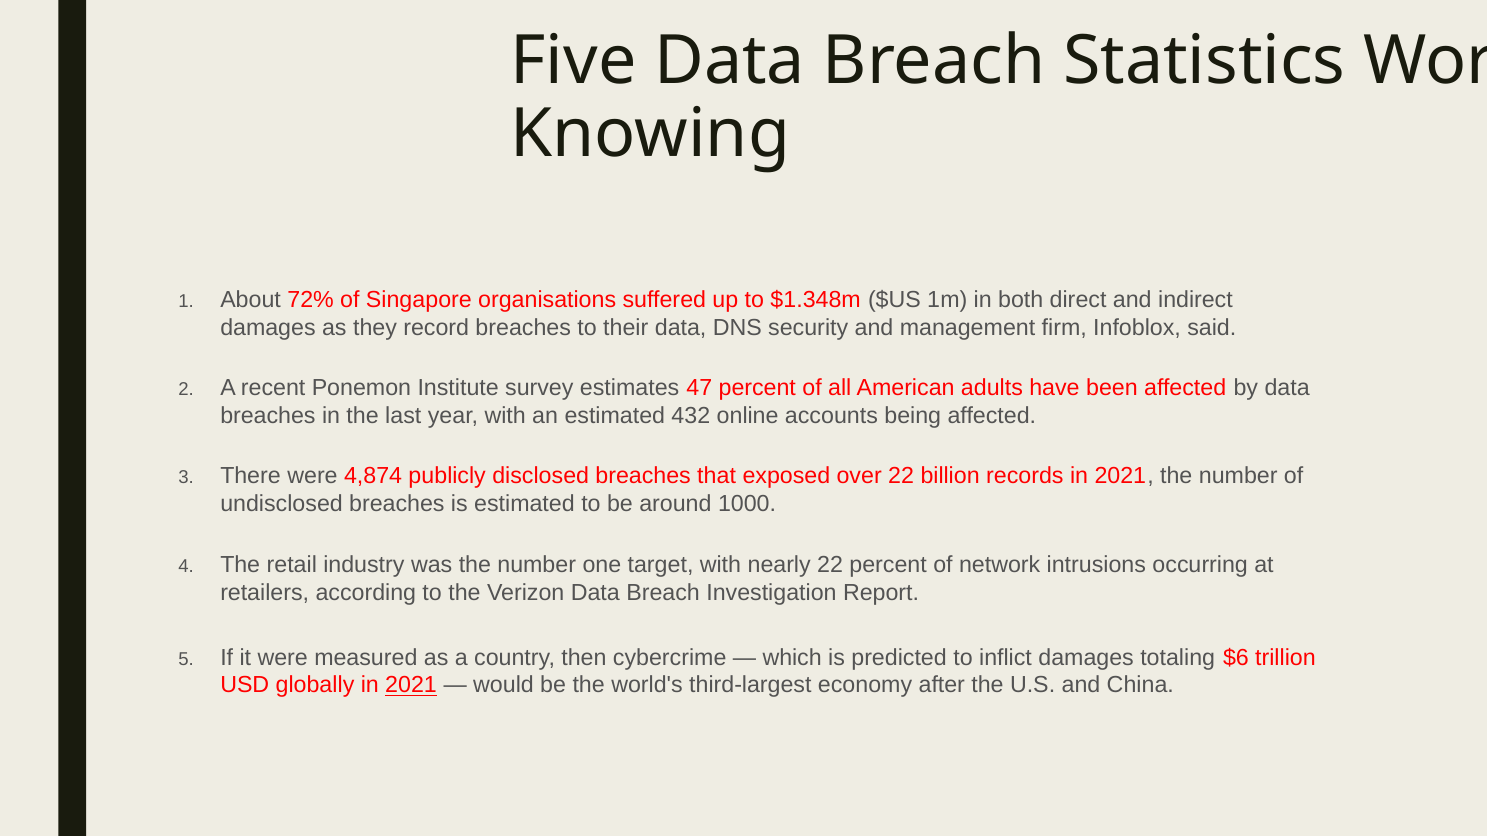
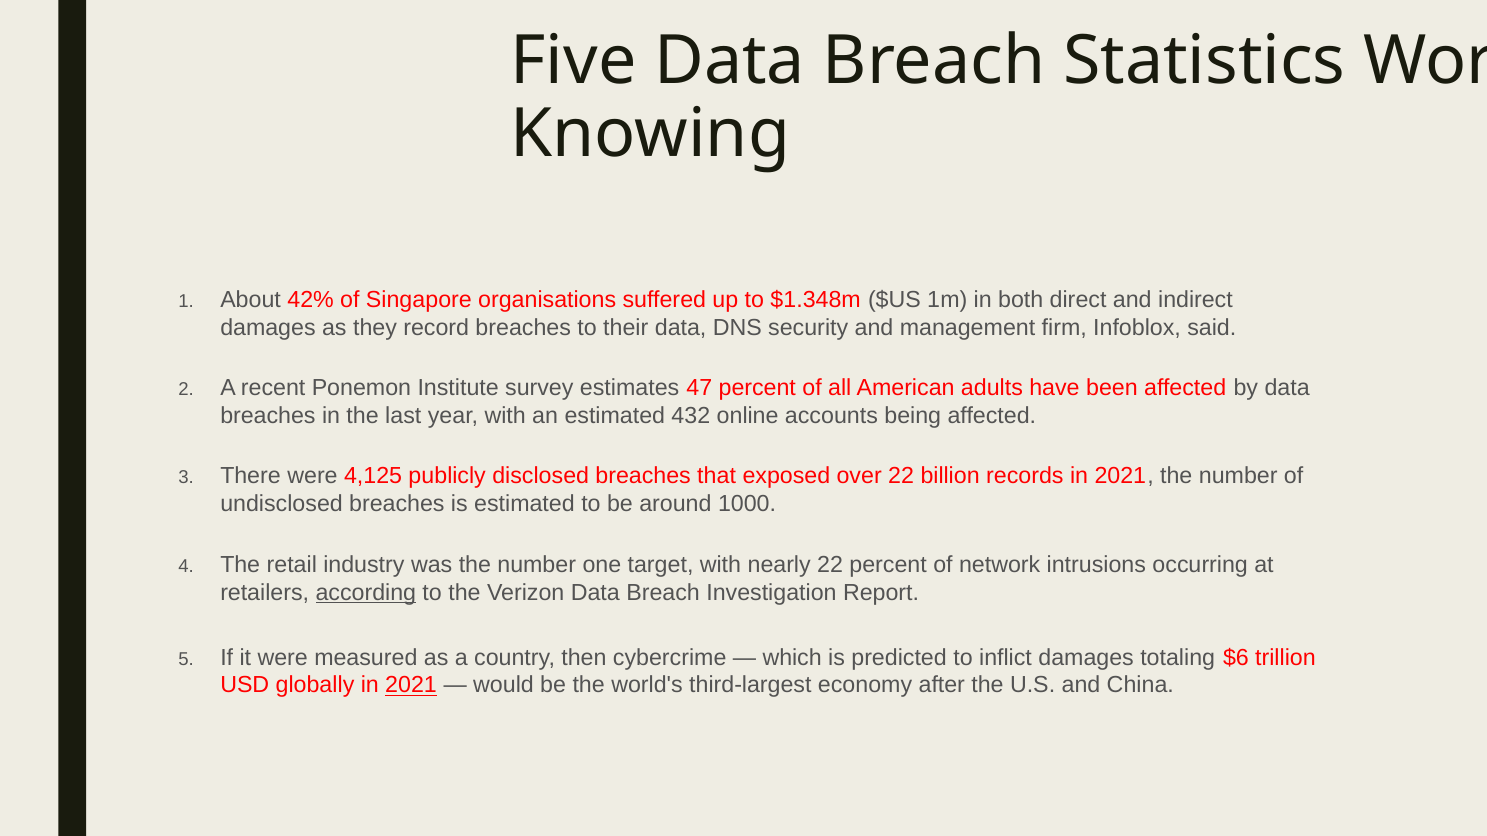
72%: 72% -> 42%
4,874: 4,874 -> 4,125
according underline: none -> present
